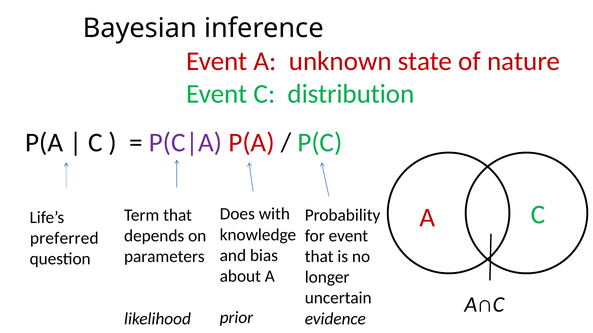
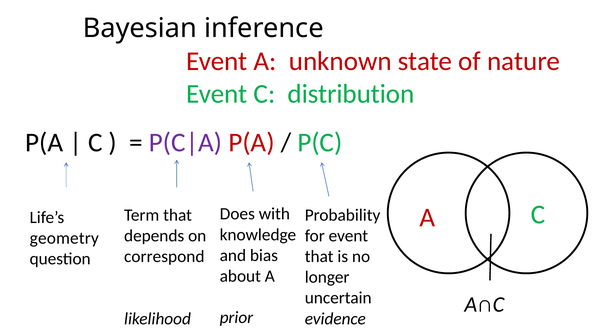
preferred: preferred -> geometry
parameters: parameters -> correspond
